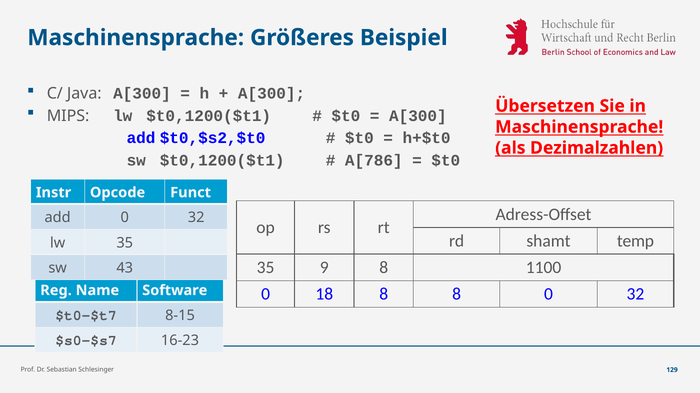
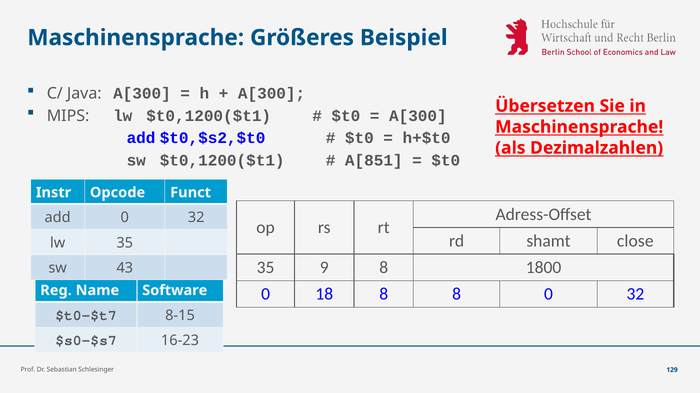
A[786: A[786 -> A[851
temp: temp -> close
1100: 1100 -> 1800
